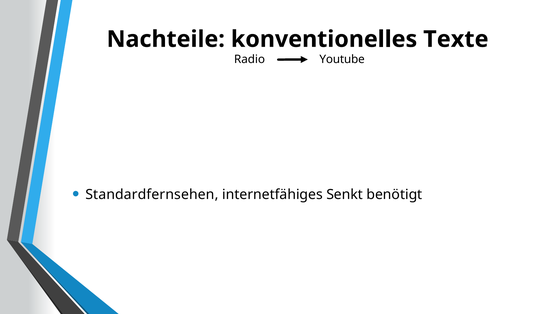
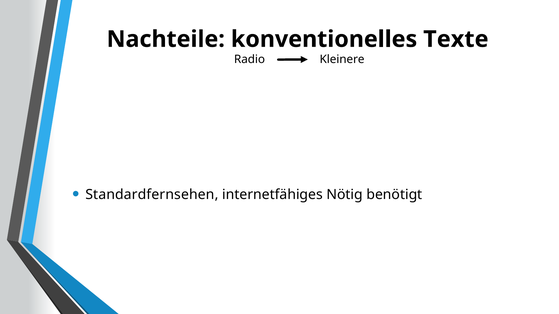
Youtube: Youtube -> Kleinere
Senkt: Senkt -> Nötig
